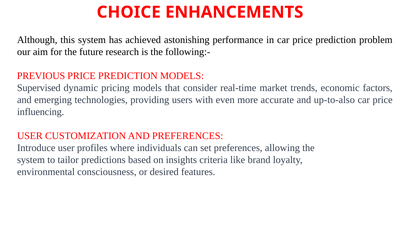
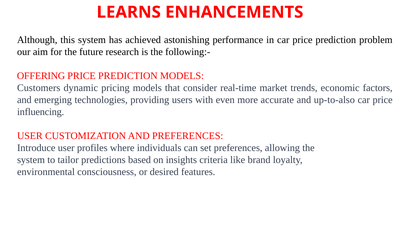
CHOICE: CHOICE -> LEARNS
PREVIOUS: PREVIOUS -> OFFERING
Supervised: Supervised -> Customers
